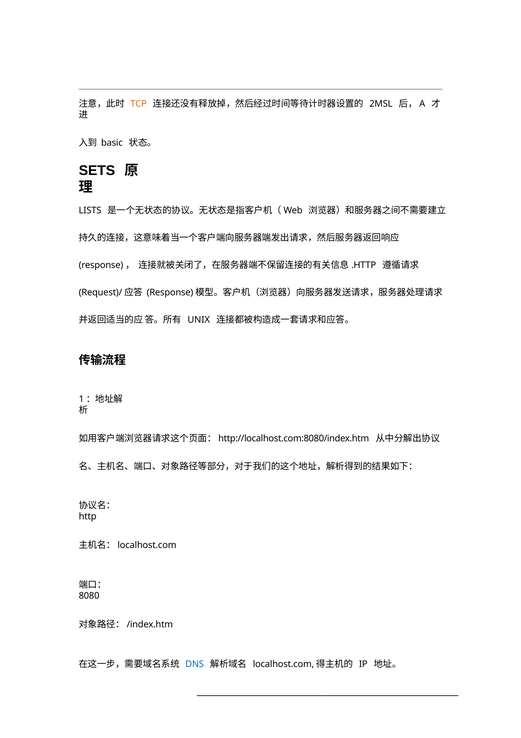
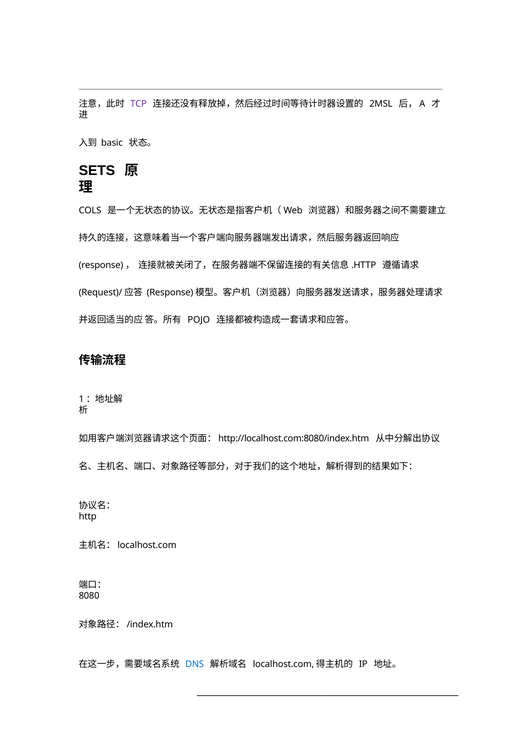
TCP colour: orange -> purple
LISTS: LISTS -> COLS
UNIX: UNIX -> POJO
